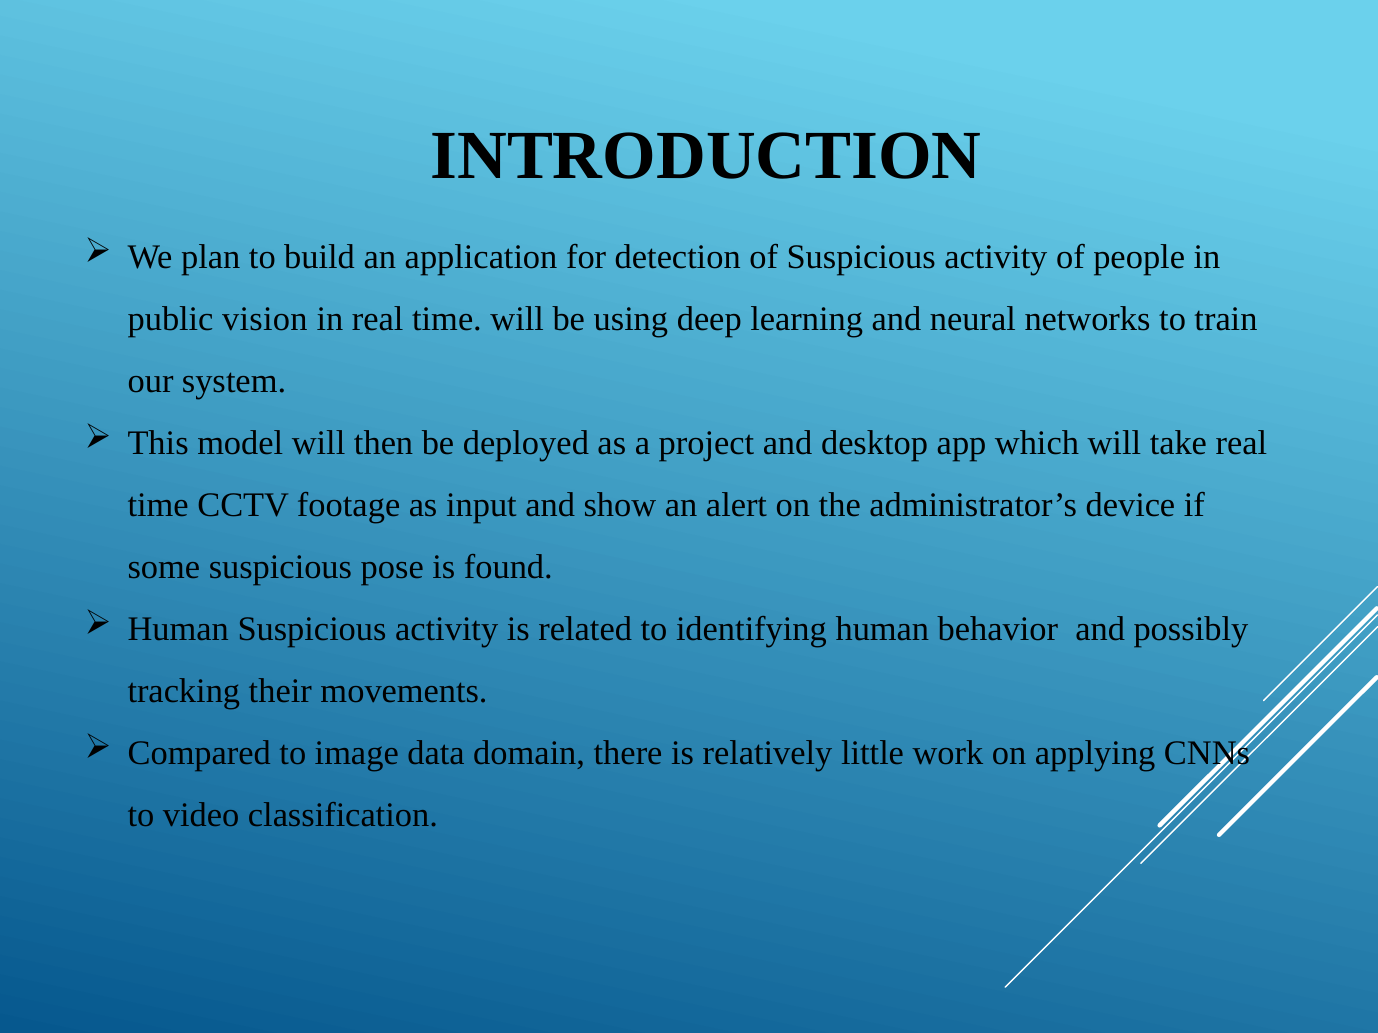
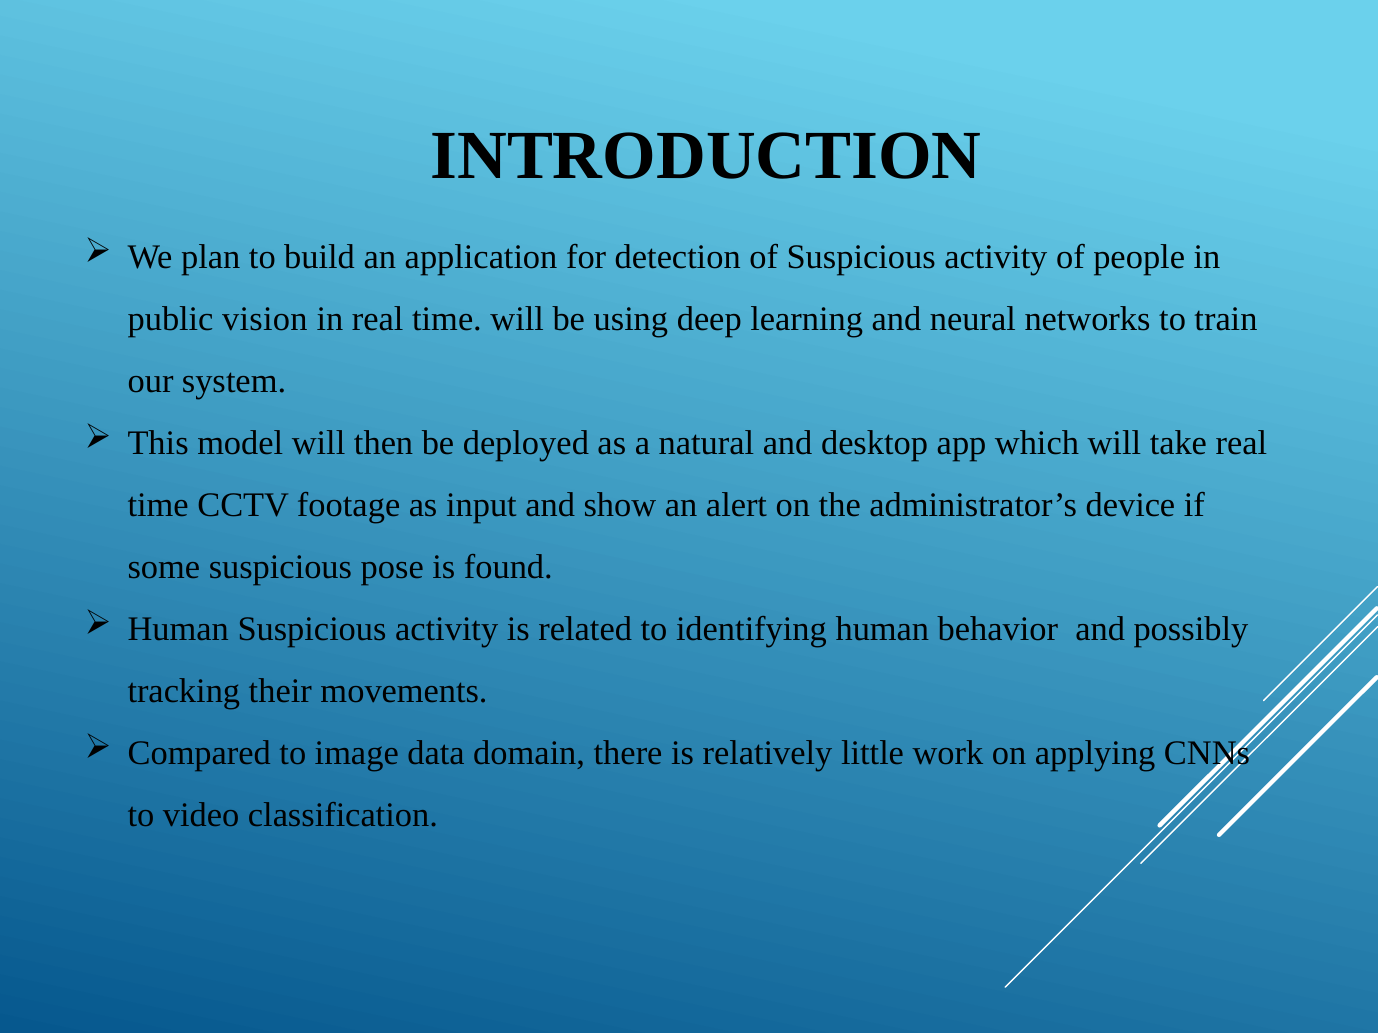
project: project -> natural
